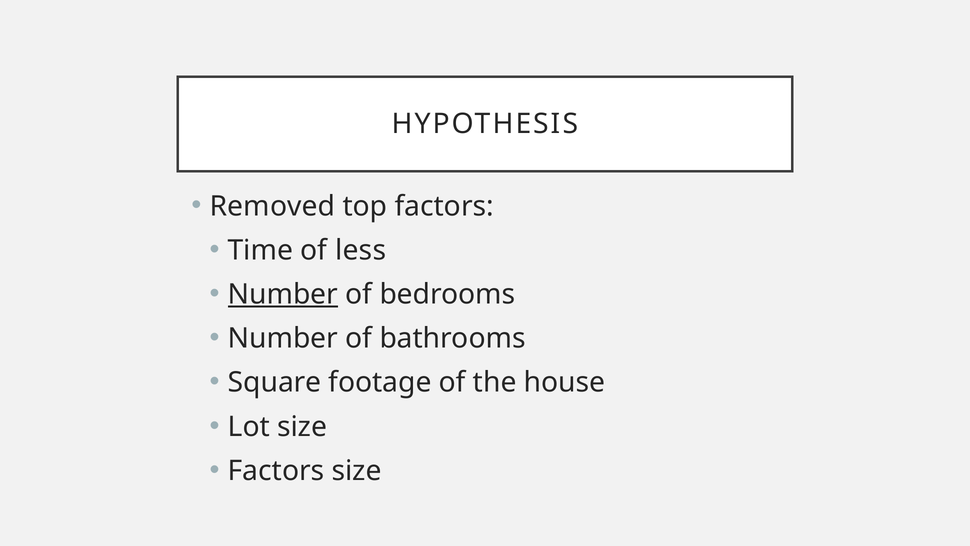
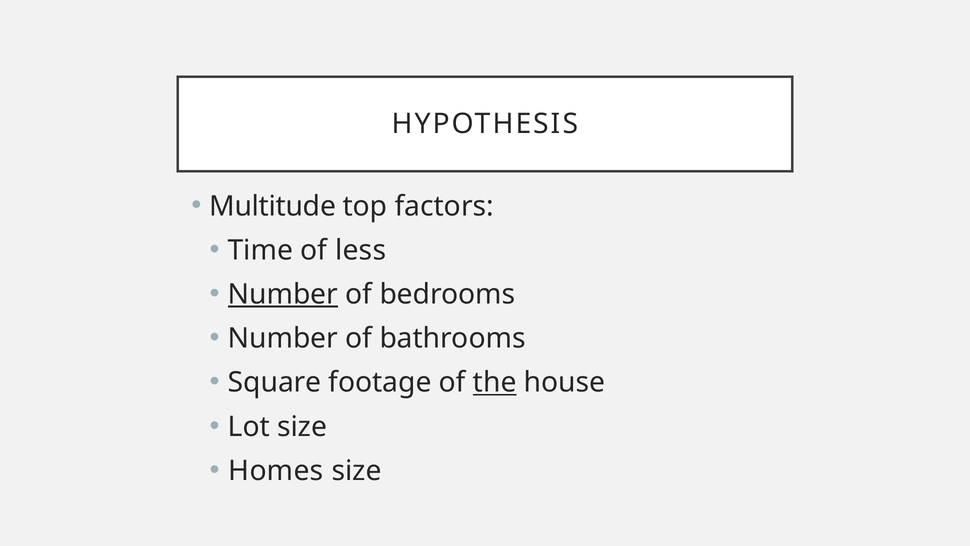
Removed: Removed -> Multitude
the underline: none -> present
Factors at (276, 470): Factors -> Homes
